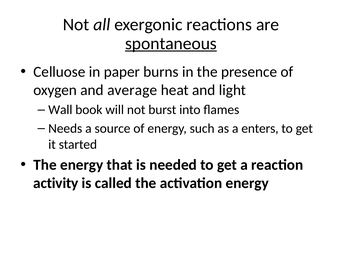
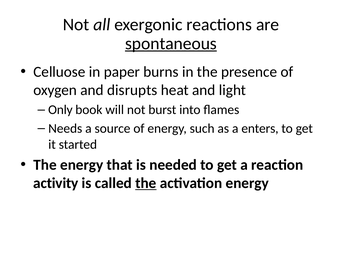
average: average -> disrupts
Wall: Wall -> Only
the at (146, 183) underline: none -> present
